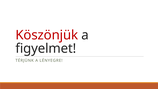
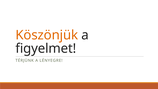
Köszönjük colour: red -> orange
